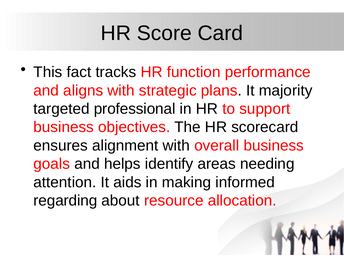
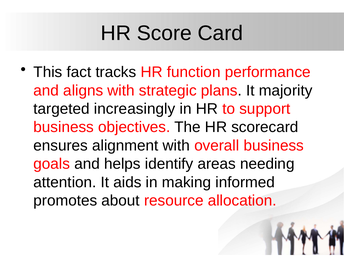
professional: professional -> increasingly
regarding: regarding -> promotes
